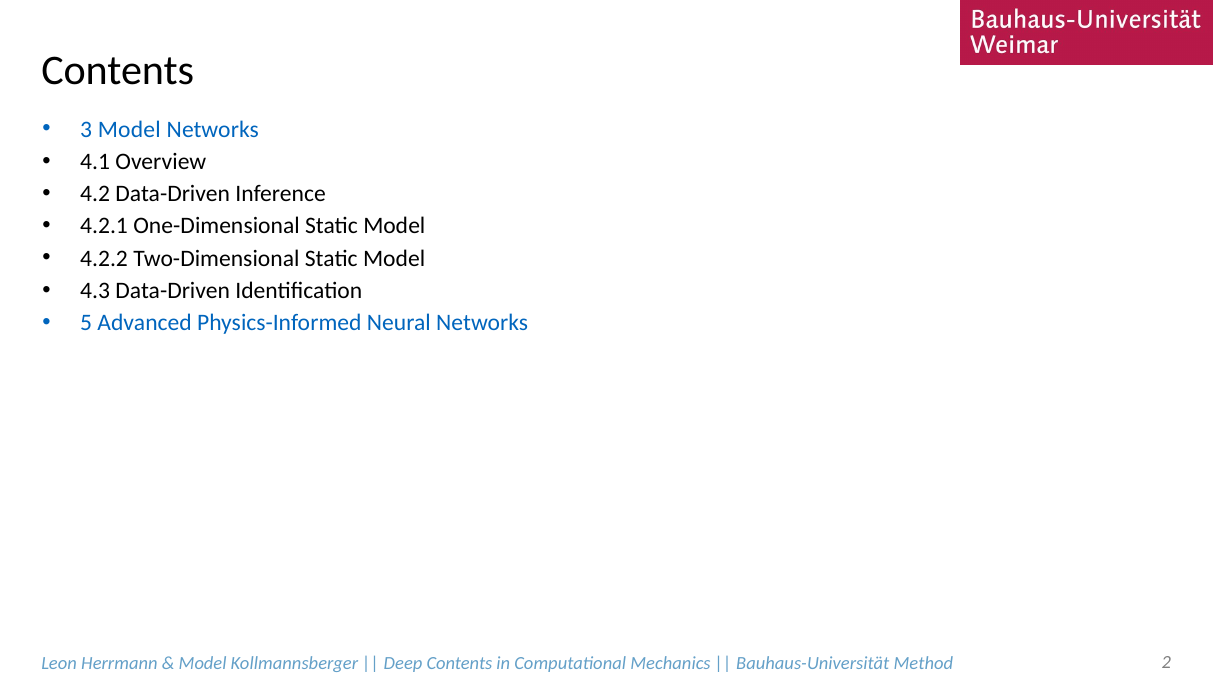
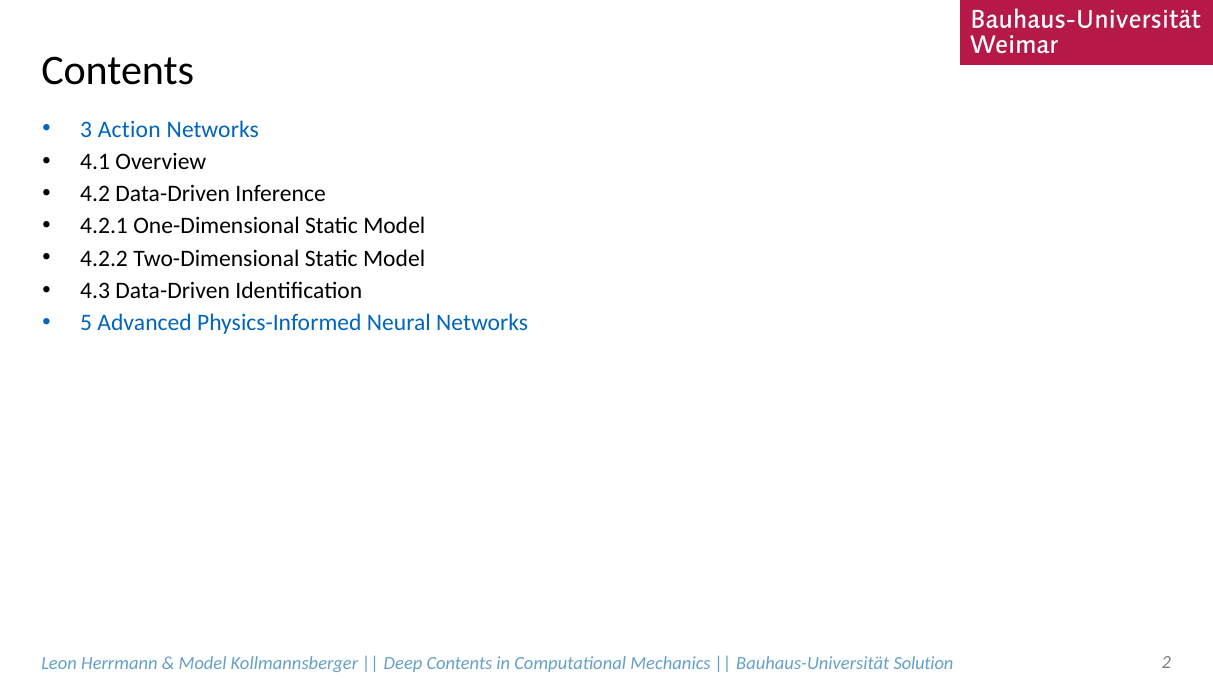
3 Model: Model -> Action
Method: Method -> Solution
